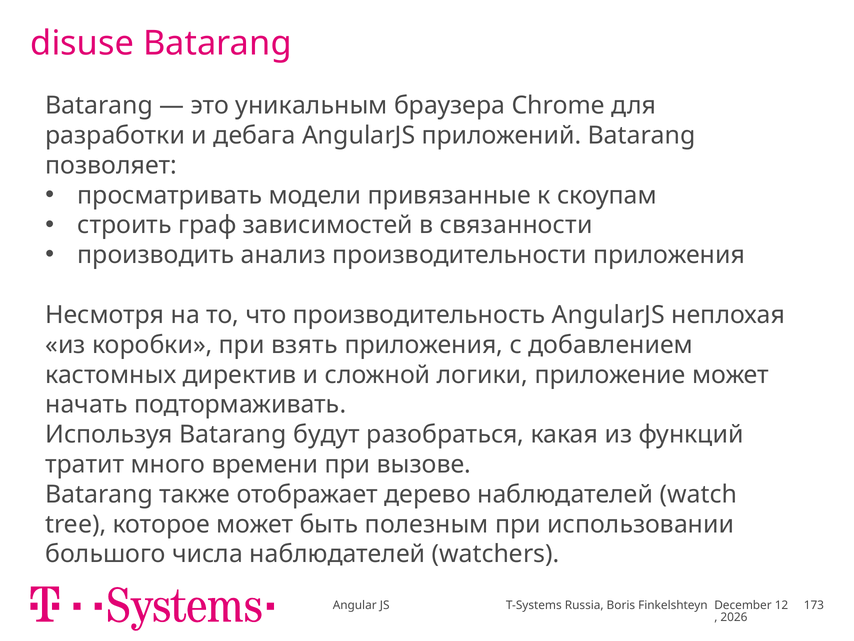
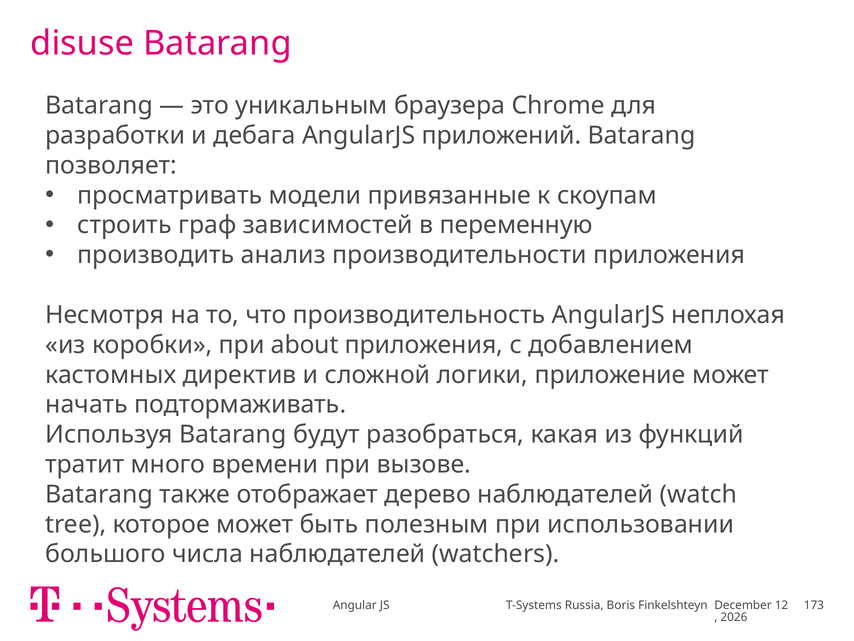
связанности: связанности -> переменную
взять: взять -> about
